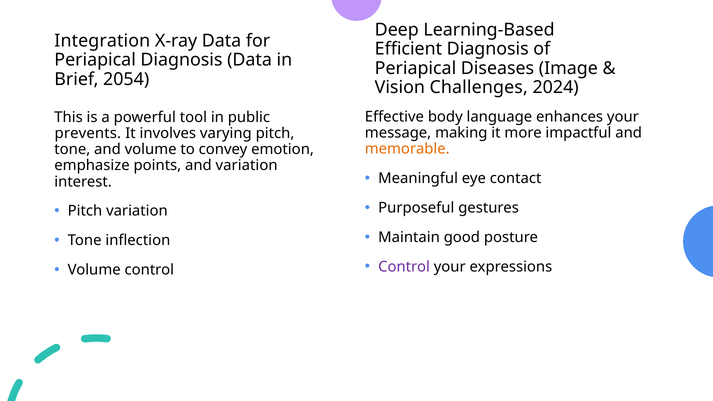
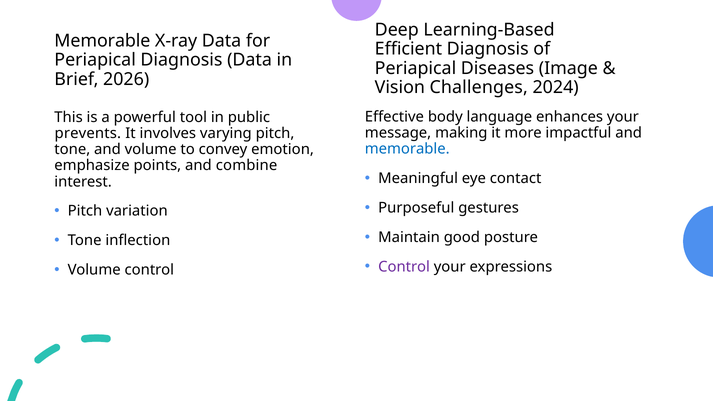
Integration at (102, 41): Integration -> Memorable
2054: 2054 -> 2026
memorable at (407, 149) colour: orange -> blue
and variation: variation -> combine
